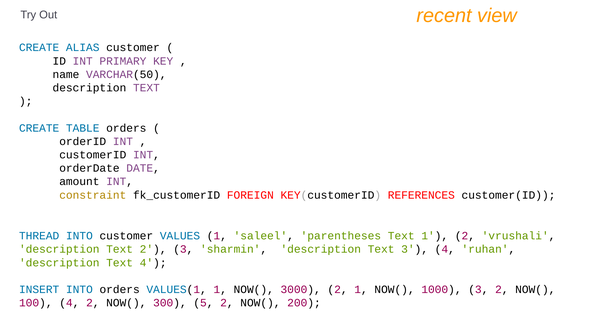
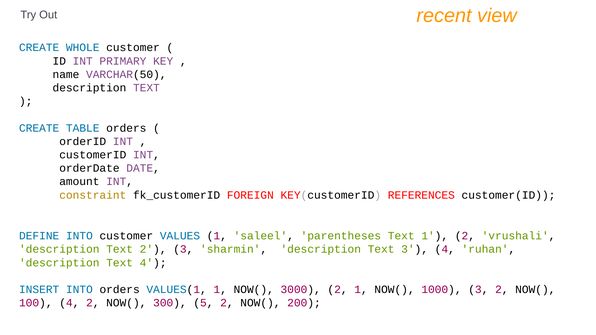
ALIAS: ALIAS -> WHOLE
THREAD: THREAD -> DEFINE
